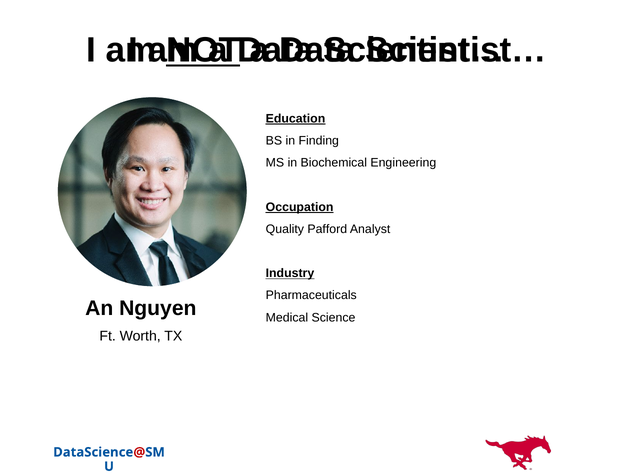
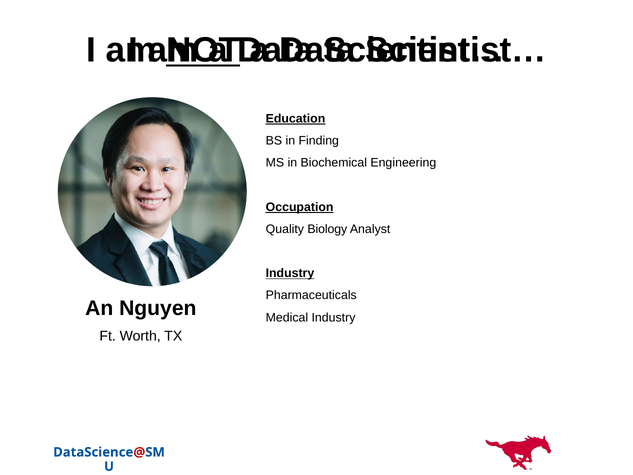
Pafford: Pafford -> Biology
Medical Science: Science -> Industry
